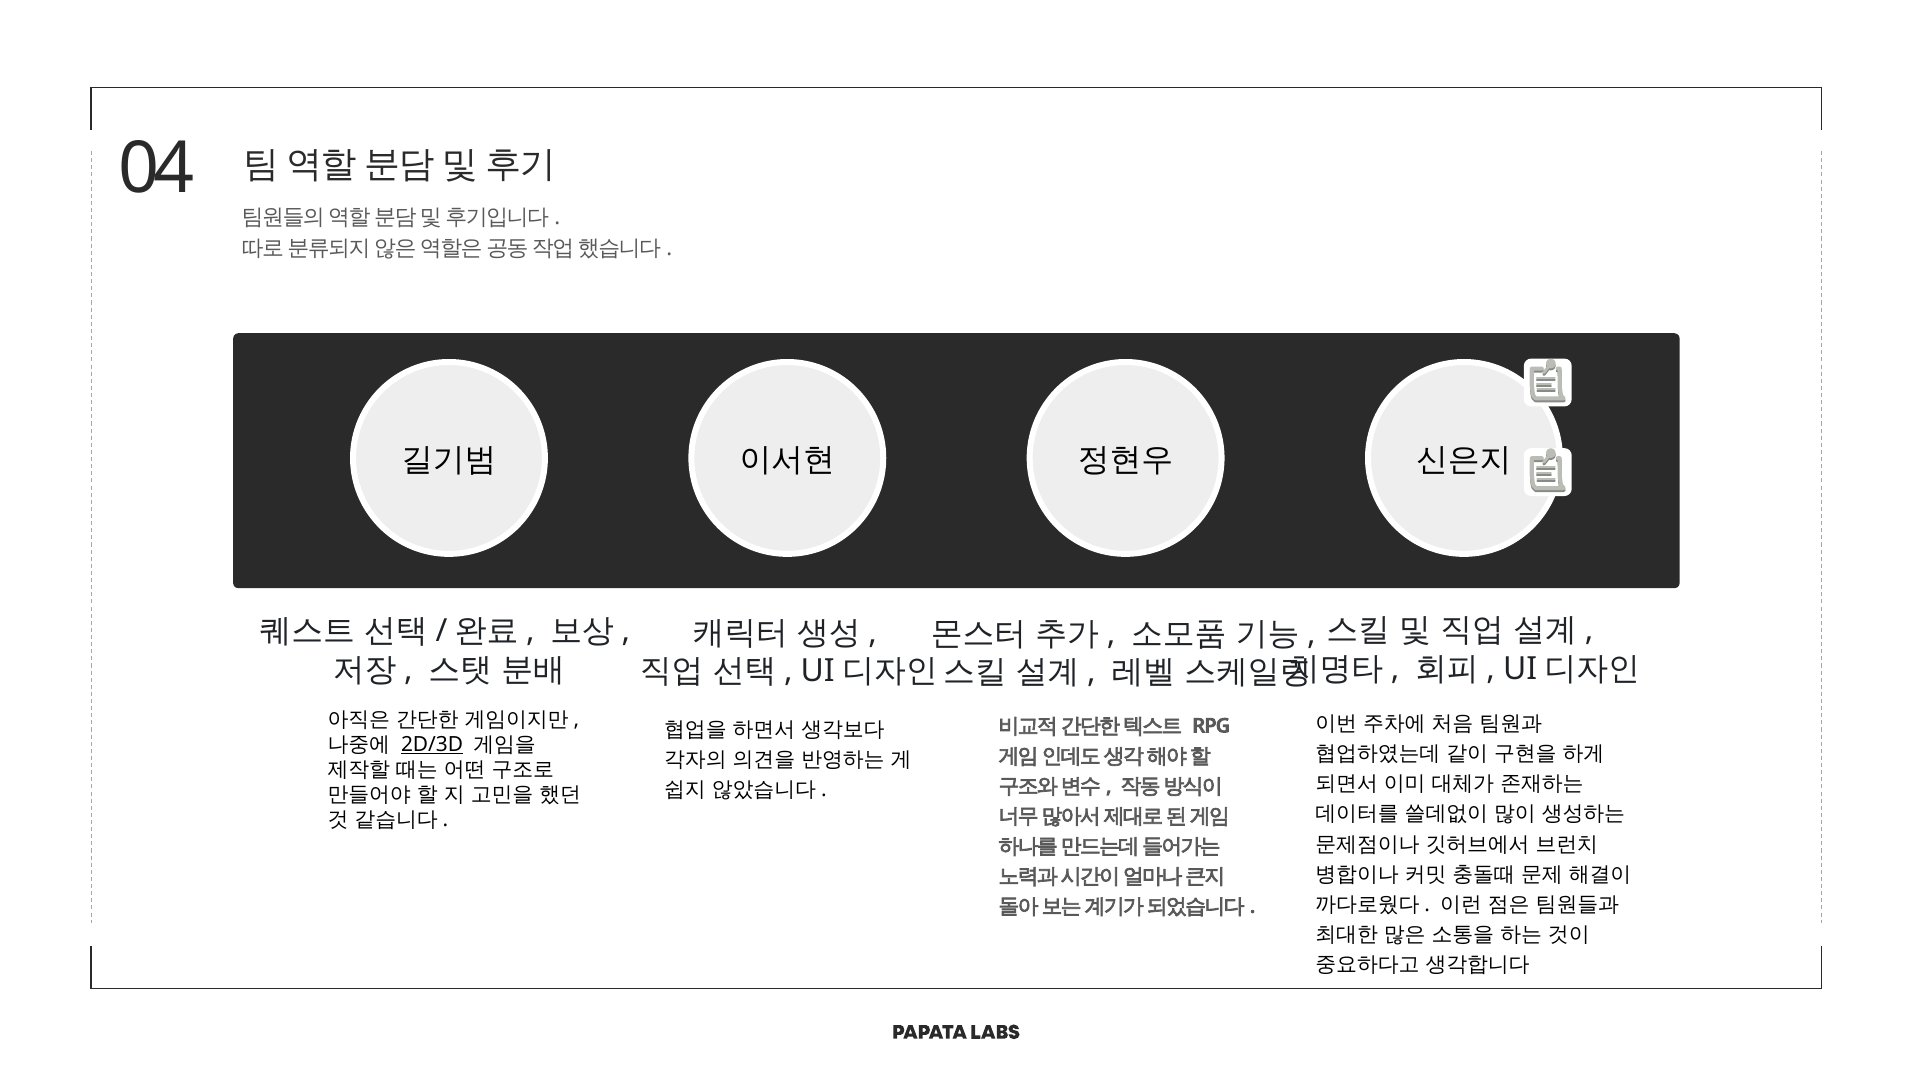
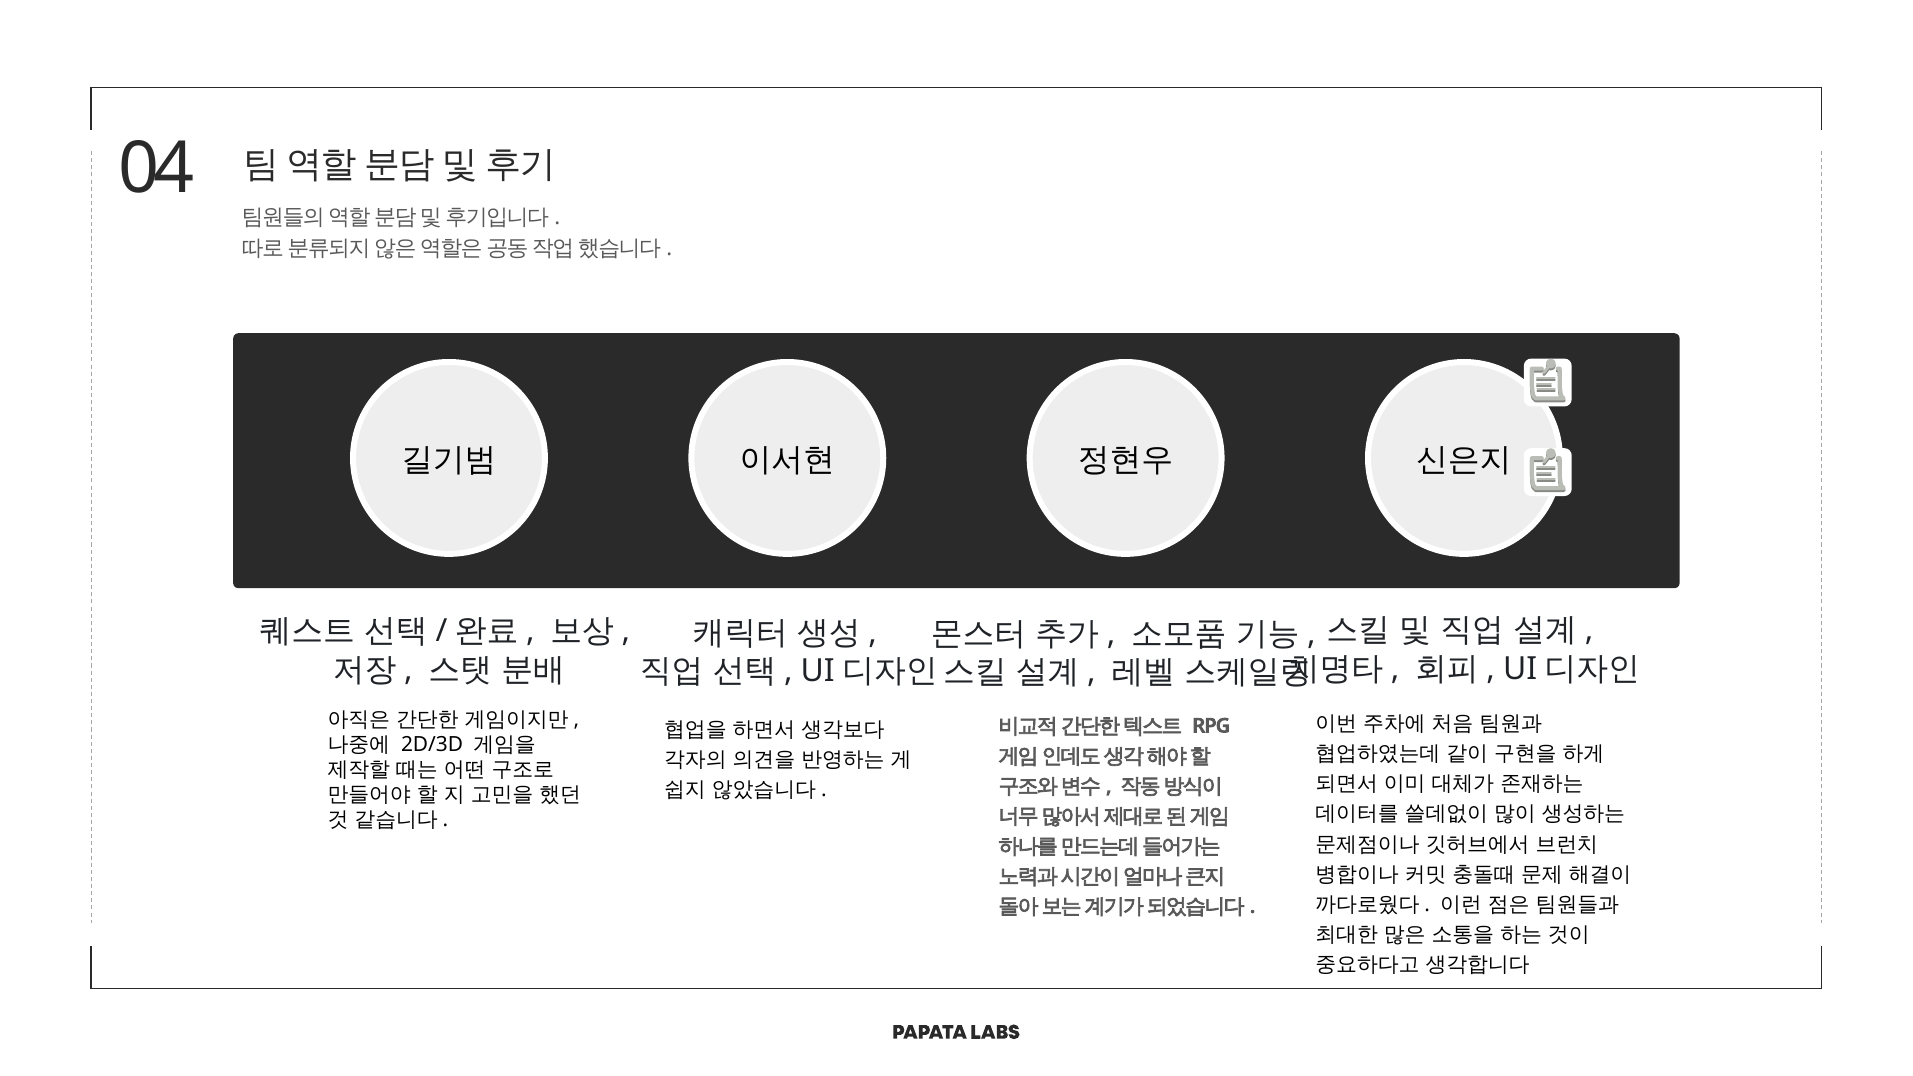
2D/3D underline: present -> none
